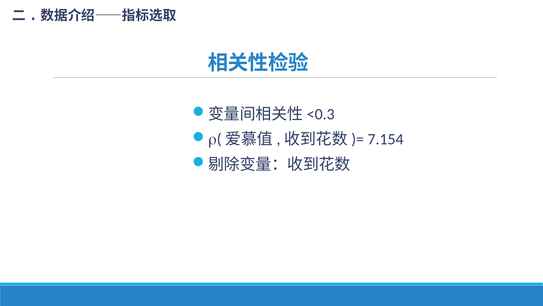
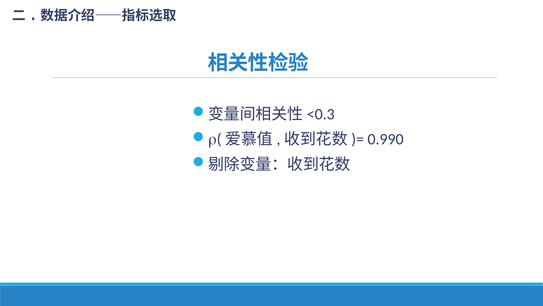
7.154: 7.154 -> 0.990
